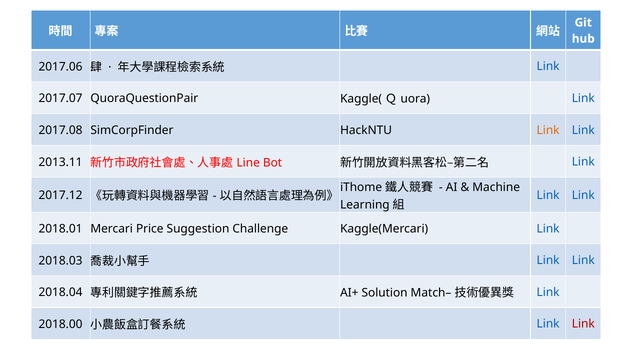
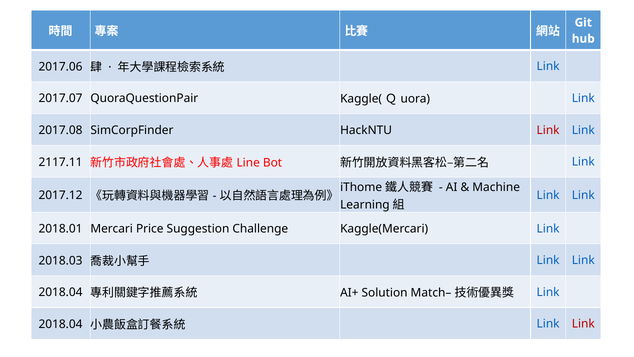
Link at (548, 130) colour: orange -> red
2013.11: 2013.11 -> 2117.11
2018.00 at (61, 324): 2018.00 -> 2018.04
